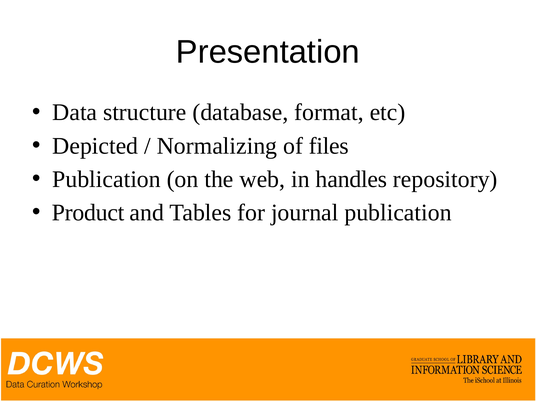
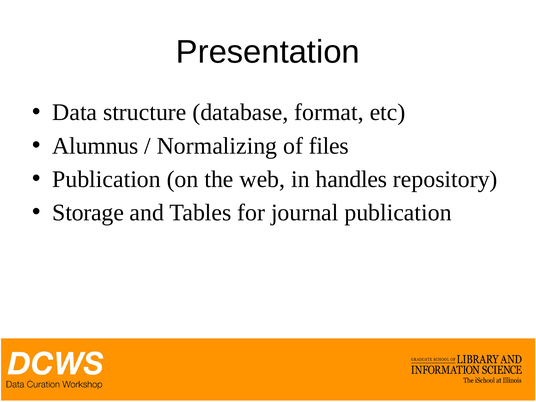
Depicted: Depicted -> Alumnus
Product: Product -> Storage
